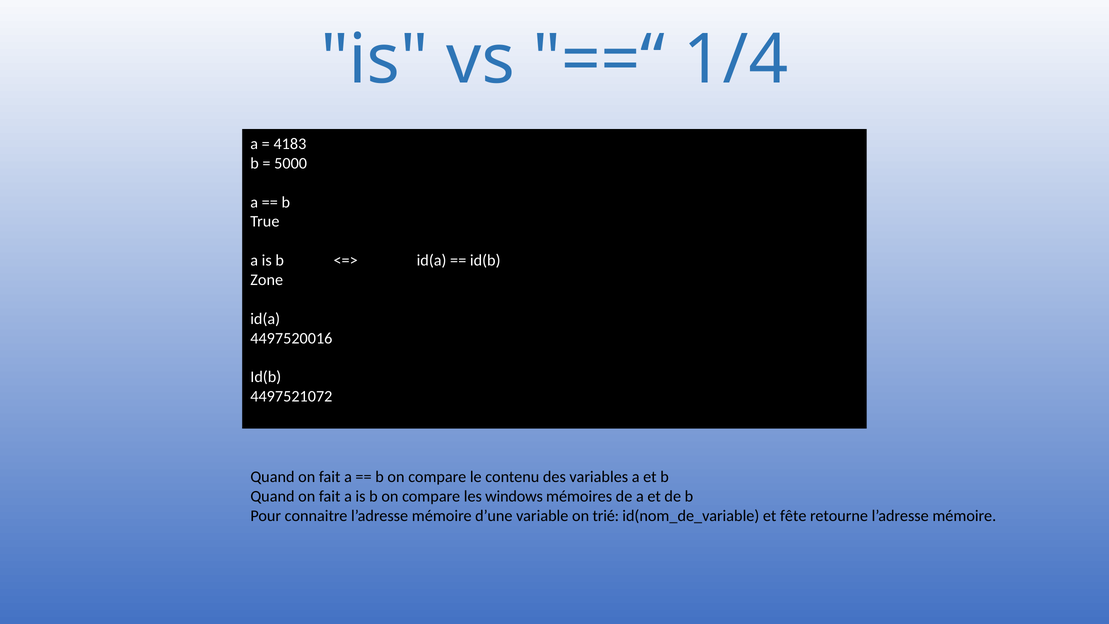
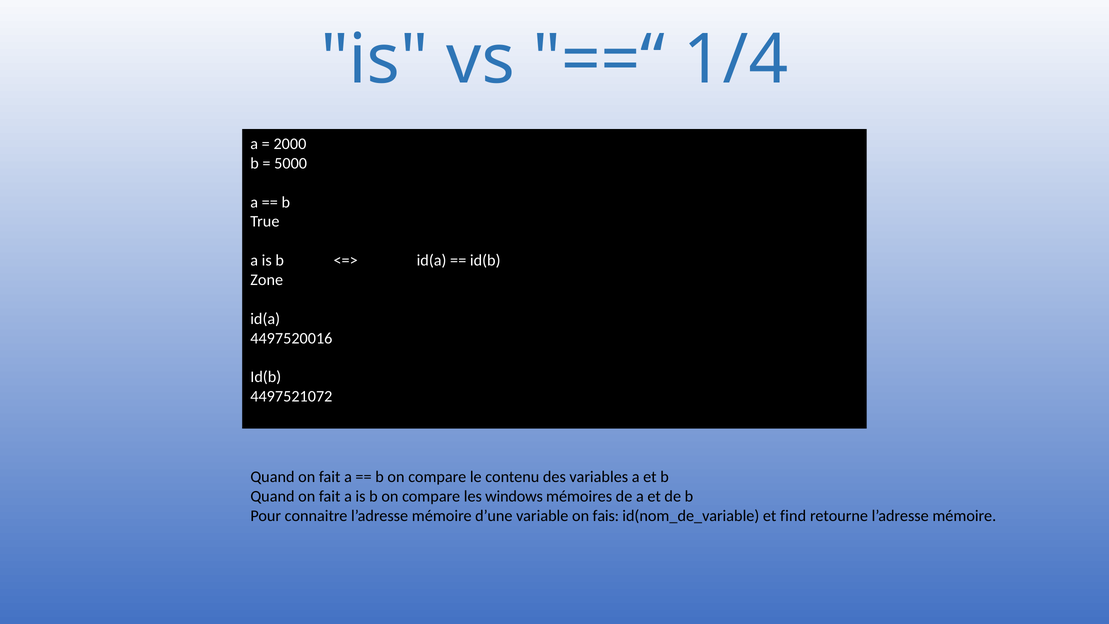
4183: 4183 -> 2000
trié: trié -> fais
fête: fête -> find
